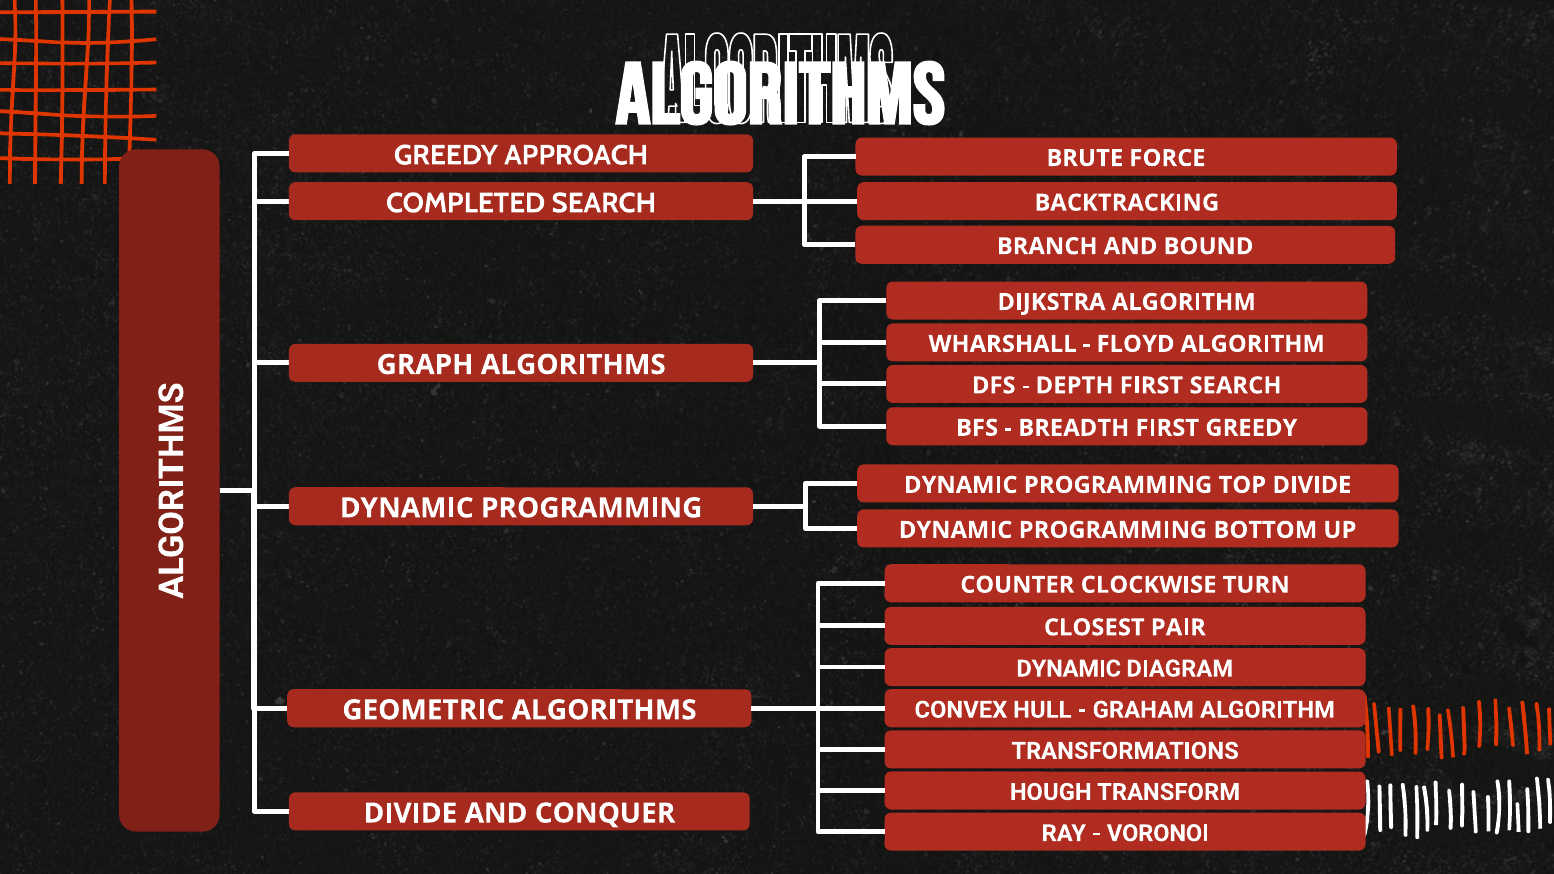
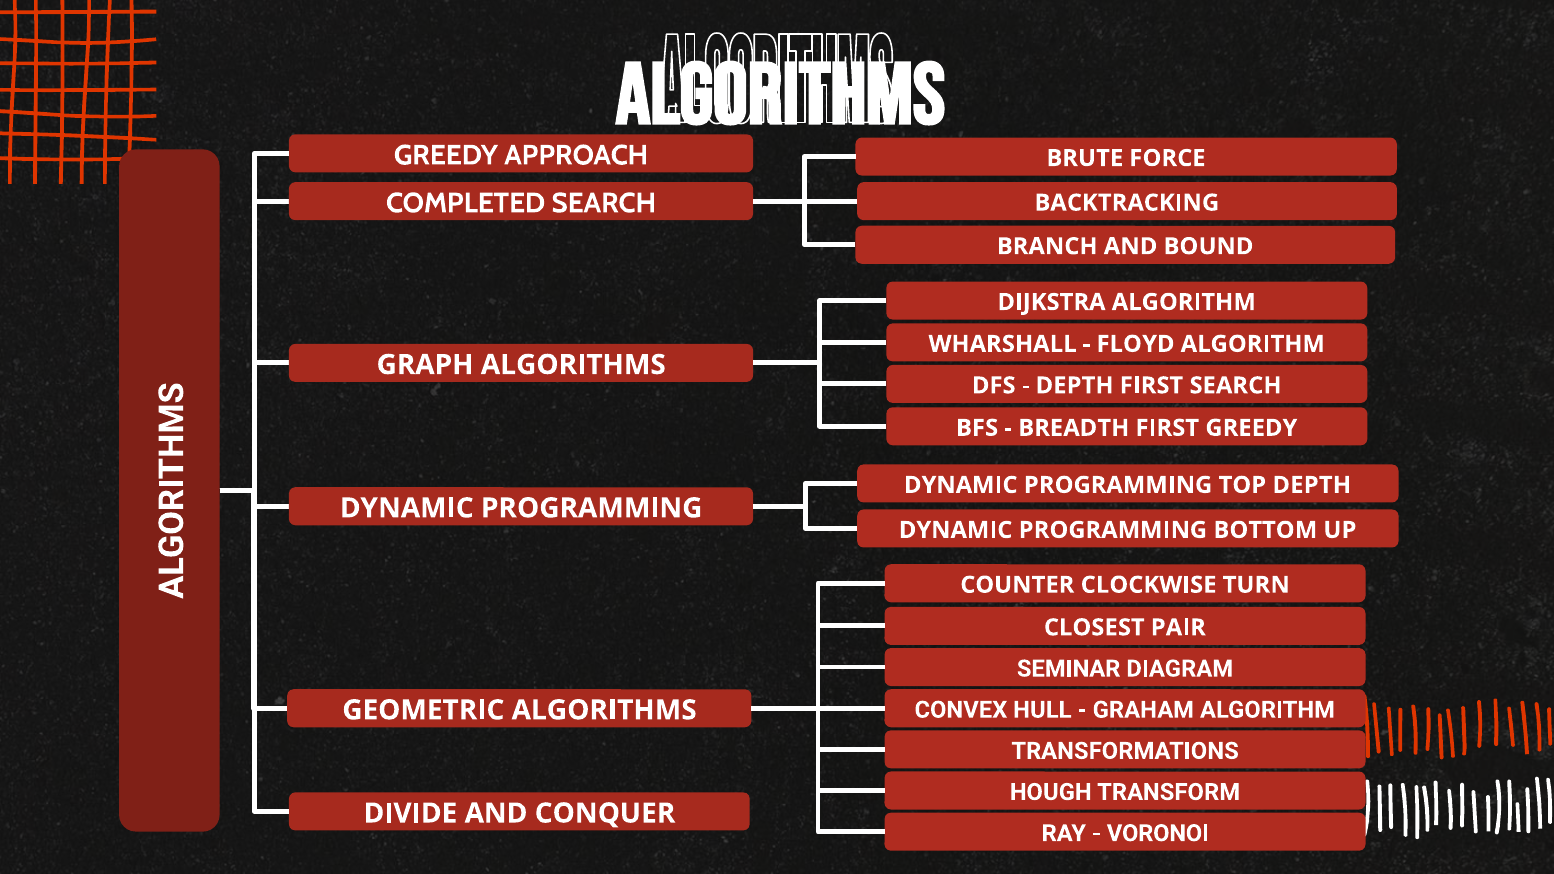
TOP DIVIDE: DIVIDE -> DEPTH
DYNAMIC at (1069, 669): DYNAMIC -> SEMINAR
